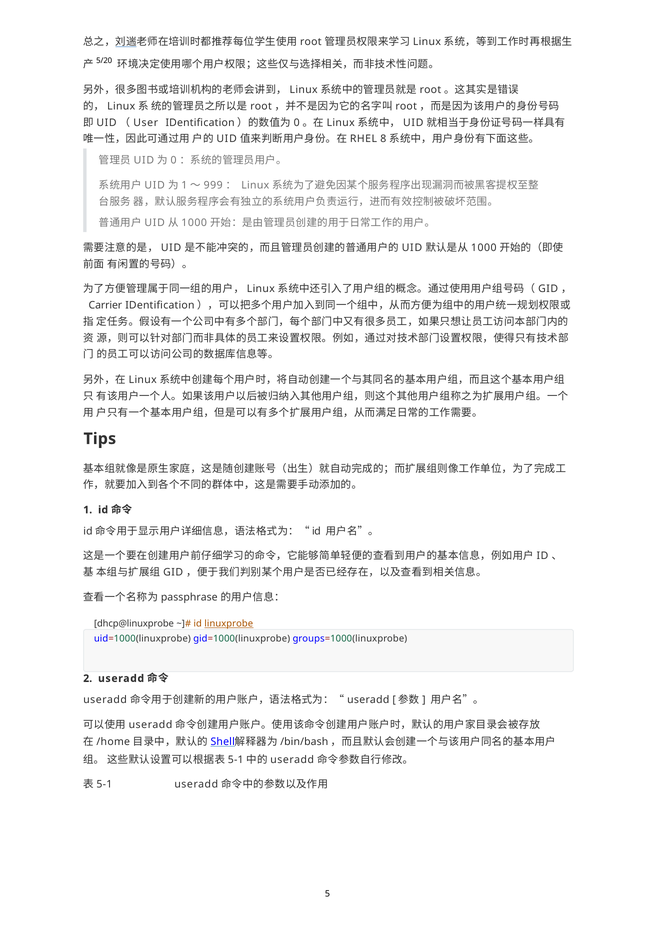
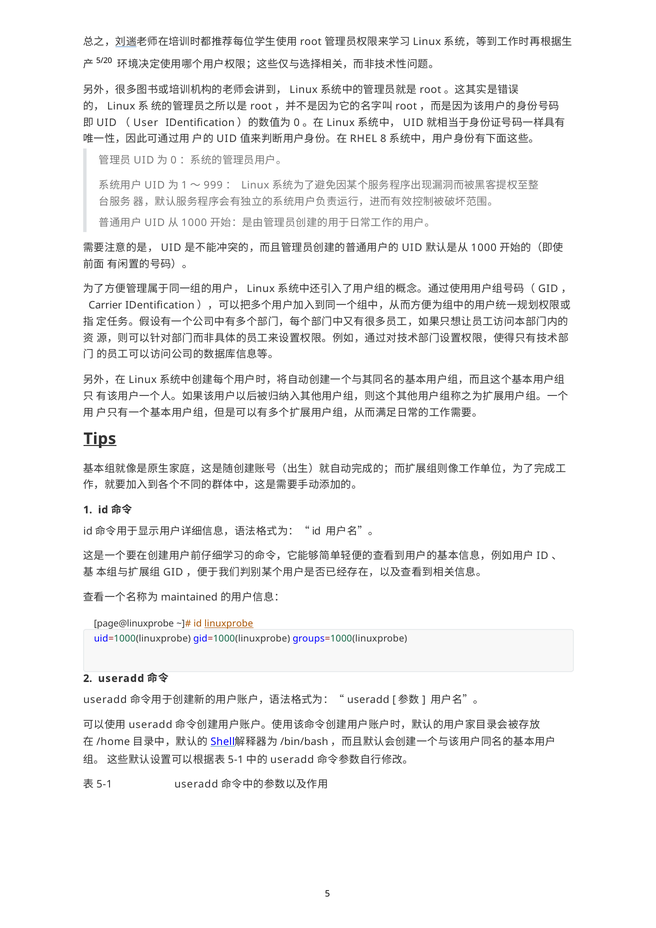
Tips underline: none -> present
passphrase: passphrase -> maintained
dhcp@linuxprobe: dhcp@linuxprobe -> page@linuxprobe
